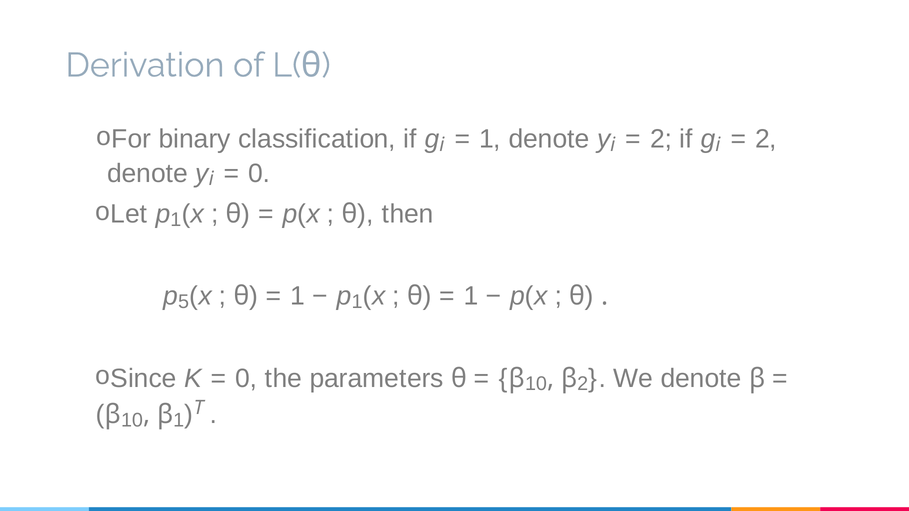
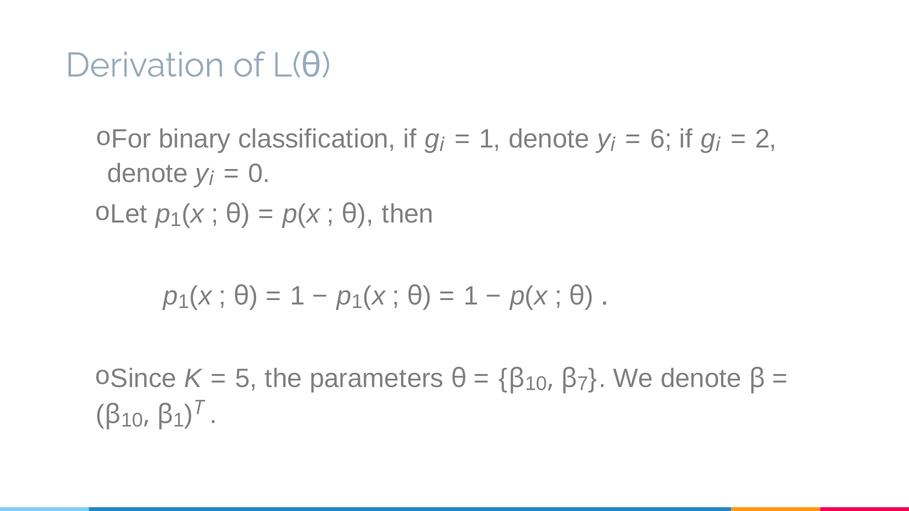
2 at (661, 139): 2 -> 6
5 at (184, 302): 5 -> 1
0 at (246, 379): 0 -> 5
β 2: 2 -> 7
